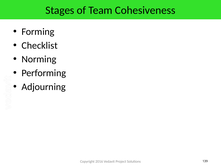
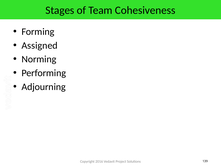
Checklist: Checklist -> Assigned
